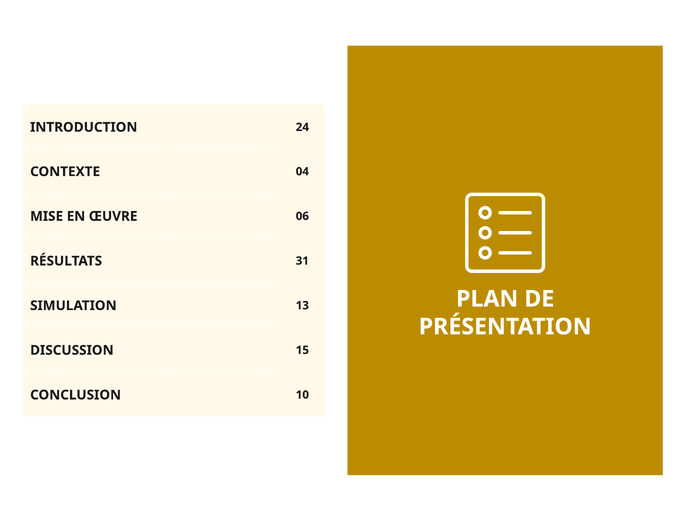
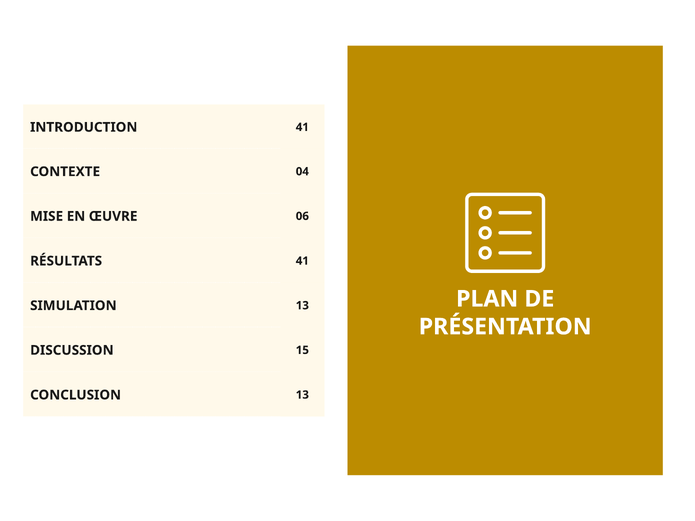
INTRODUCTION 24: 24 -> 41
RÉSULTATS 31: 31 -> 41
CONCLUSION 10: 10 -> 13
